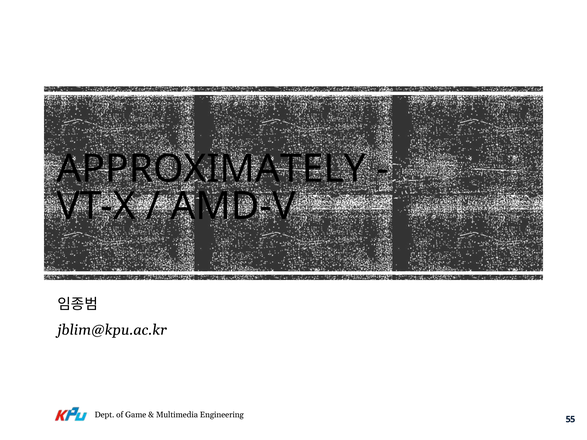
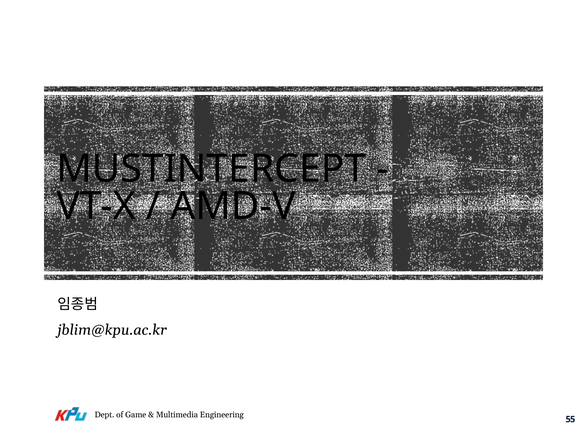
APPROXIMATELY: APPROXIMATELY -> MUSTINTERCEPT
